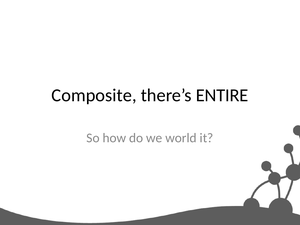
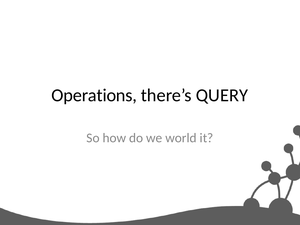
Composite: Composite -> Operations
ENTIRE: ENTIRE -> QUERY
